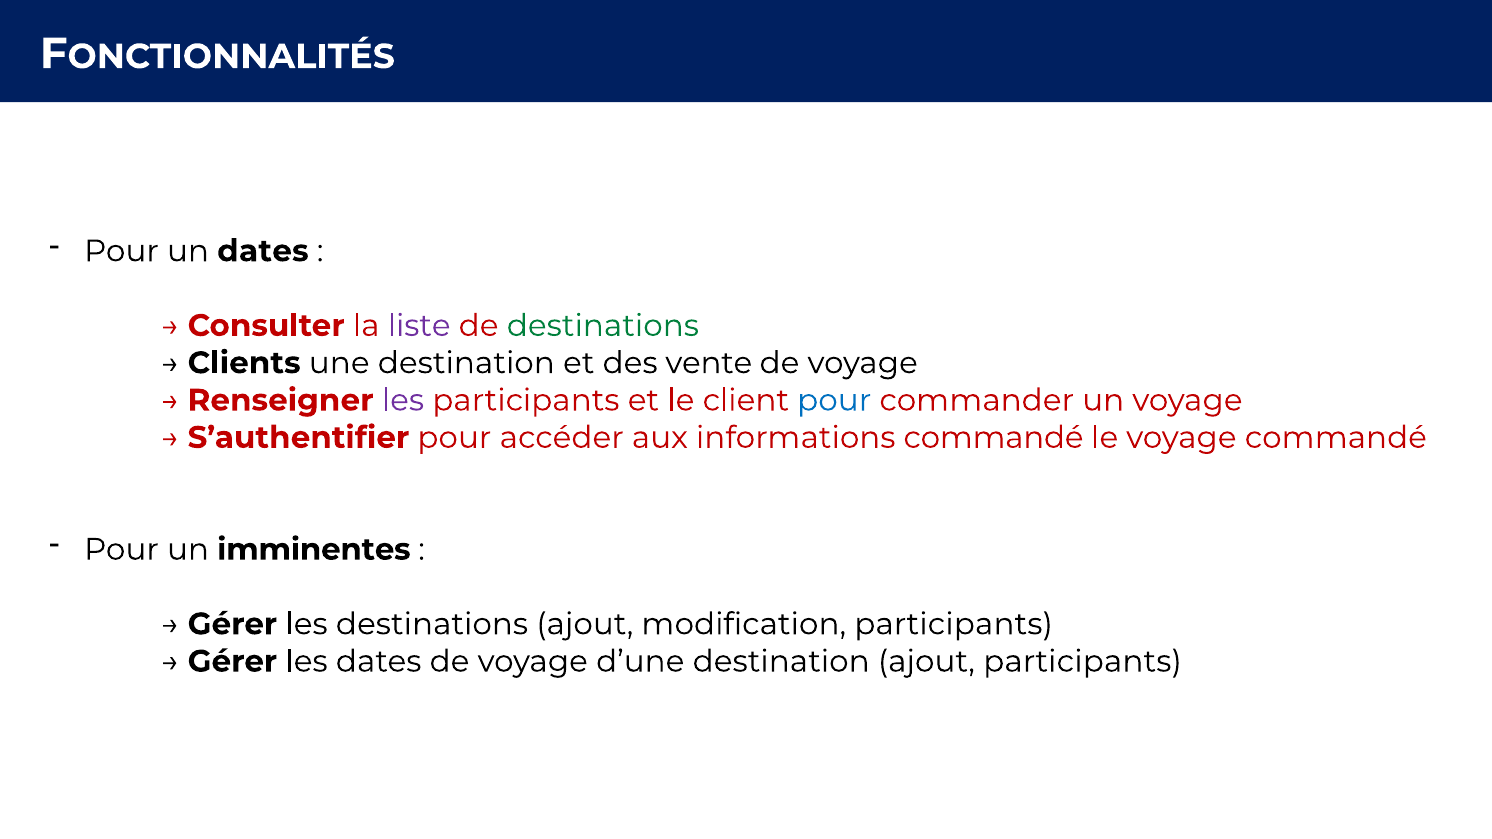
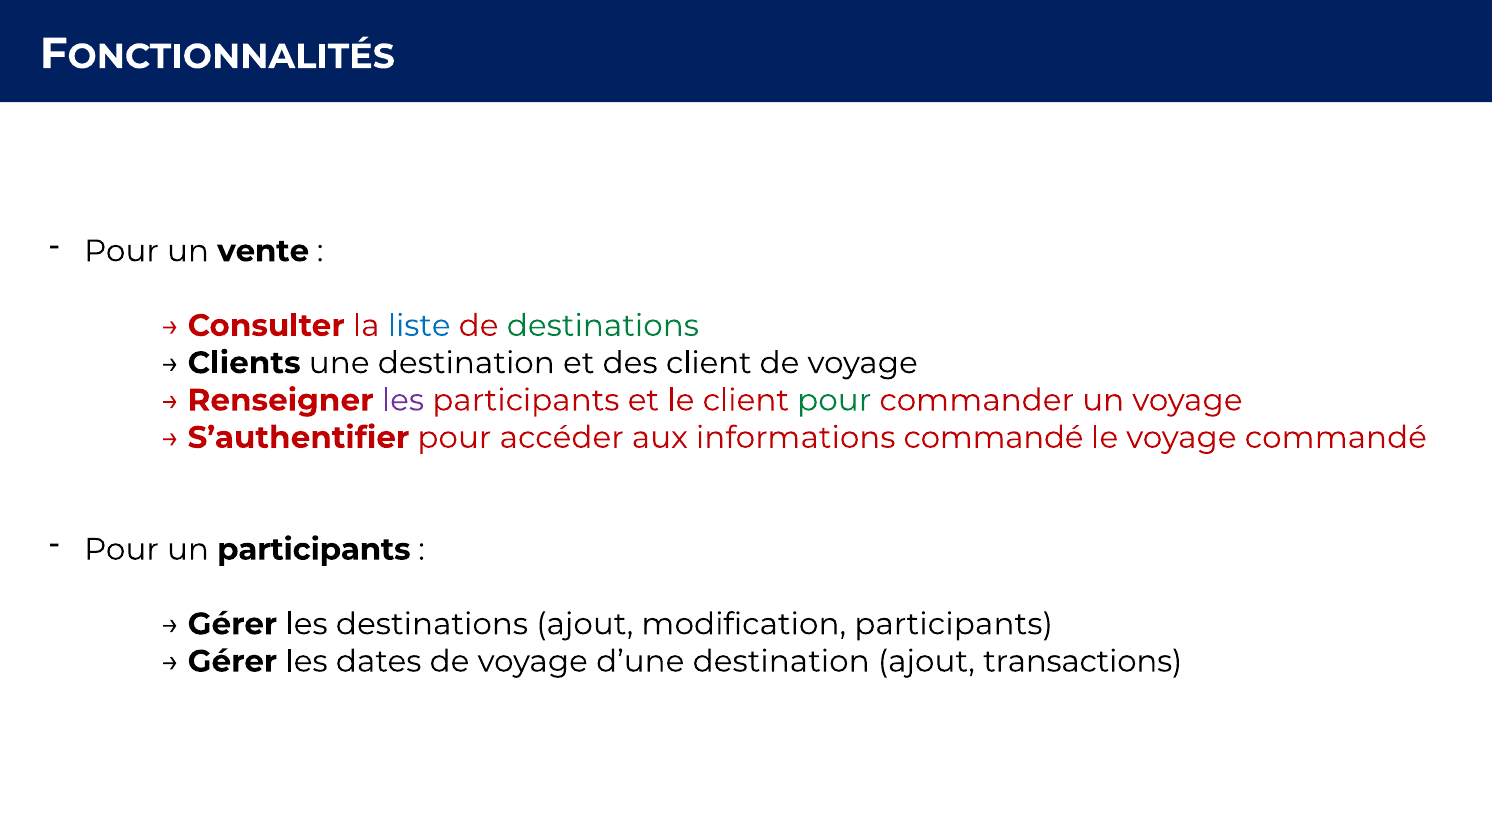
un dates: dates -> vente
liste colour: purple -> blue
des vente: vente -> client
pour at (834, 400) colour: blue -> green
un imminentes: imminentes -> participants
ajout participants: participants -> transactions
